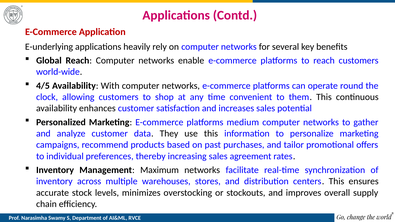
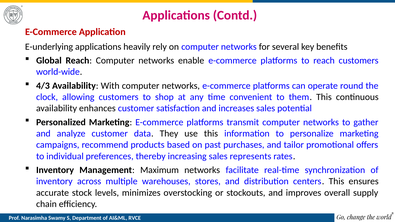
4/5: 4/5 -> 4/3
medium: medium -> transmit
agreement: agreement -> represents
